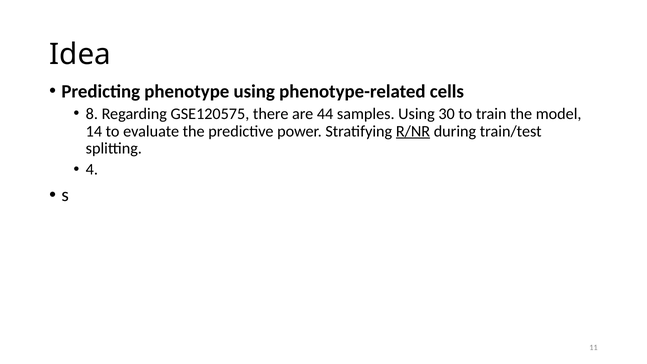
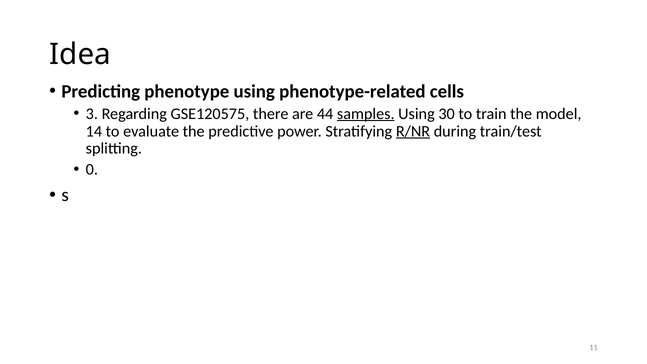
8: 8 -> 3
samples underline: none -> present
4: 4 -> 0
